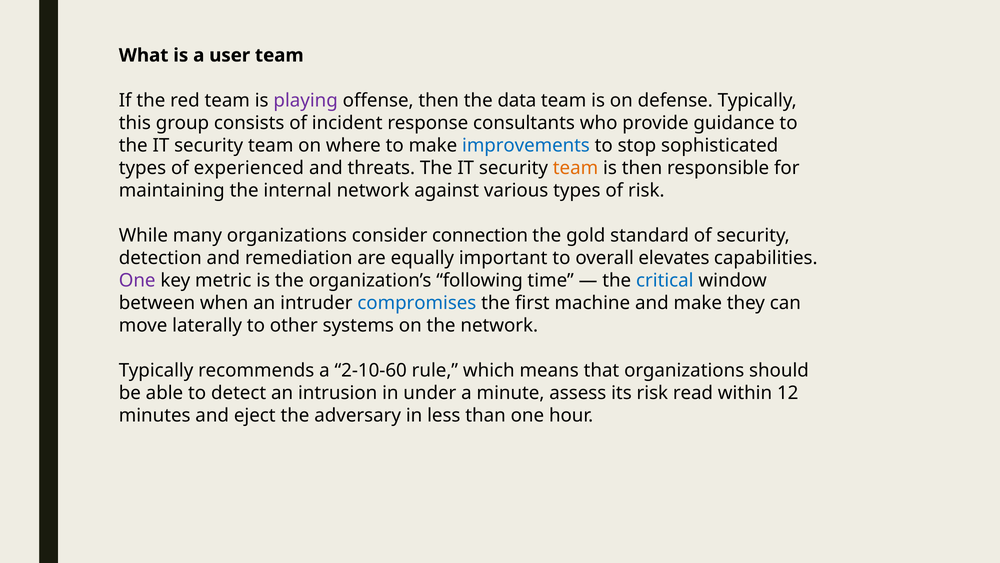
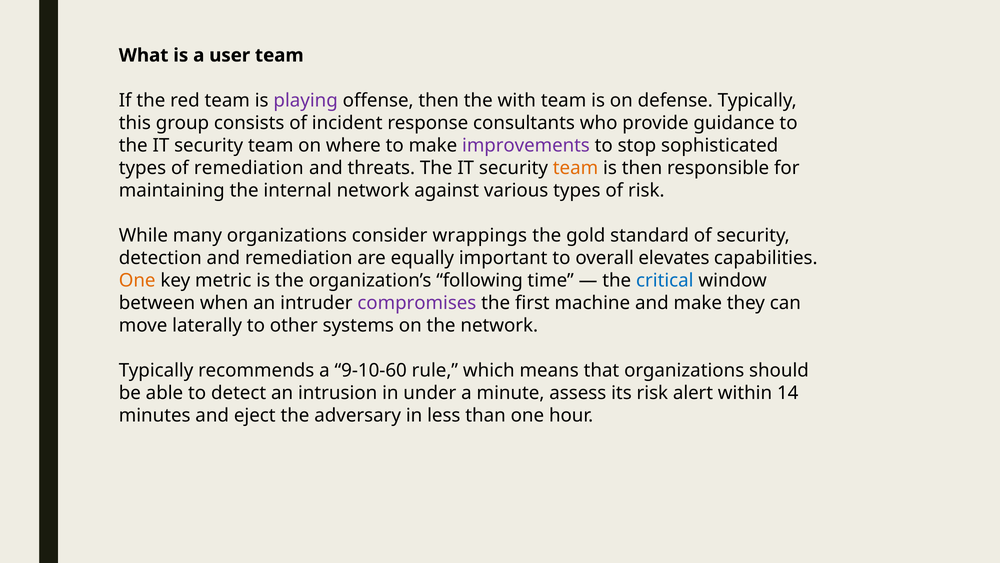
data: data -> with
improvements colour: blue -> purple
of experienced: experienced -> remediation
connection: connection -> wrappings
One at (137, 280) colour: purple -> orange
compromises colour: blue -> purple
2-10-60: 2-10-60 -> 9-10-60
read: read -> alert
12: 12 -> 14
